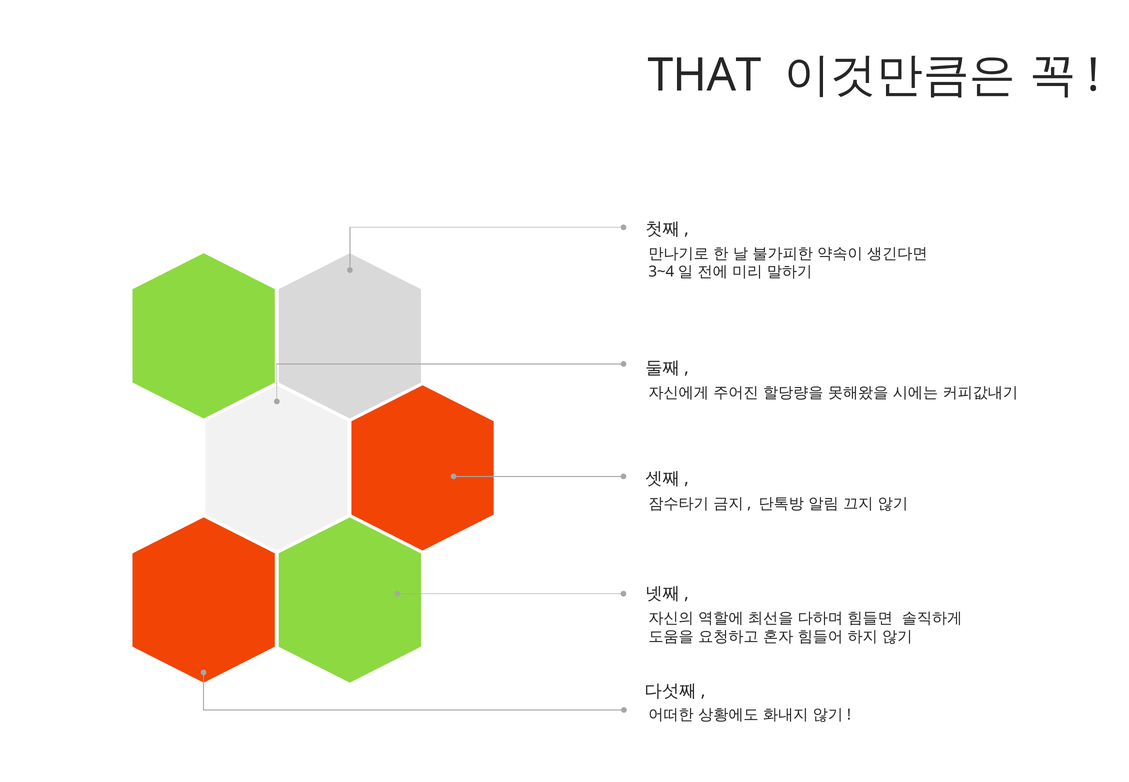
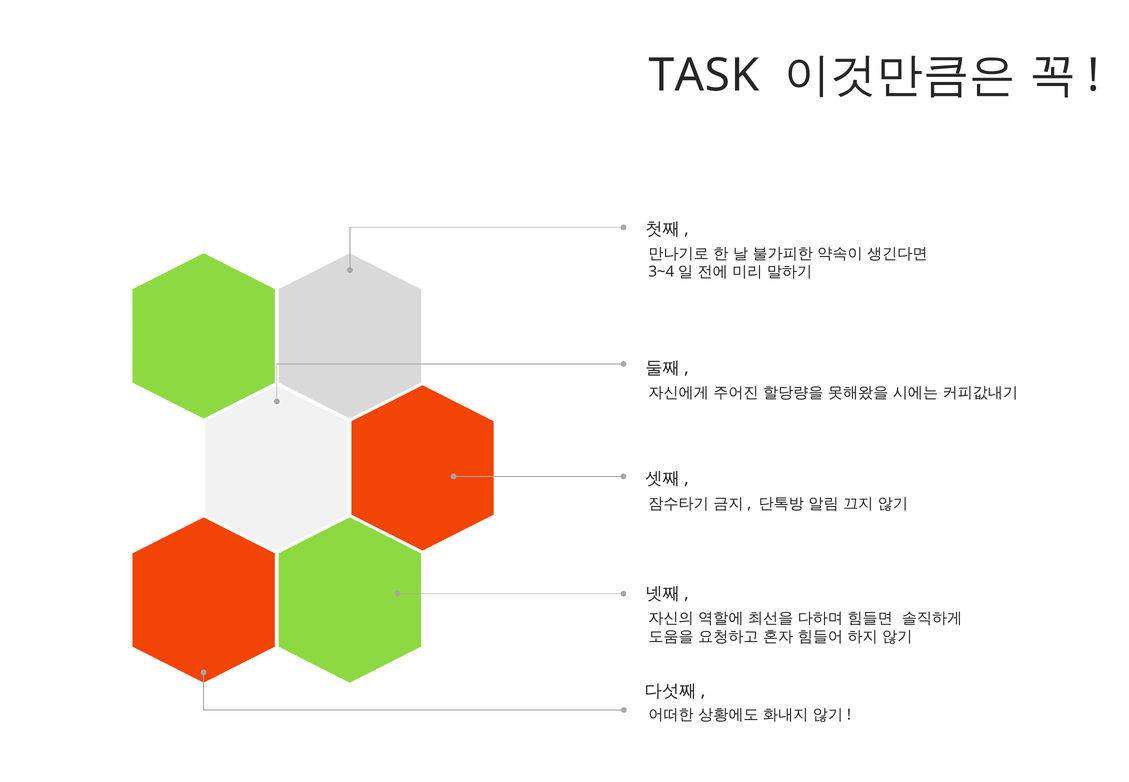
THAT: THAT -> TASK
